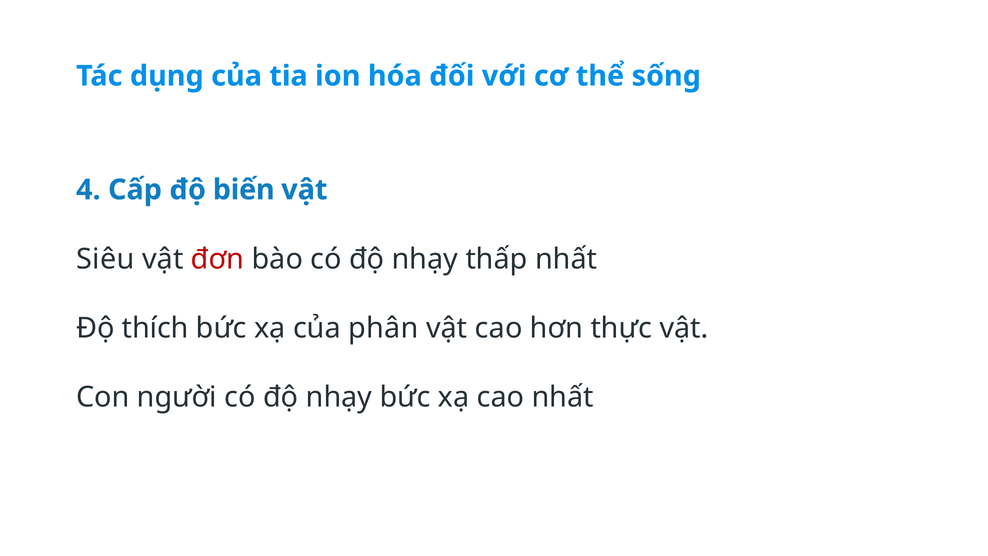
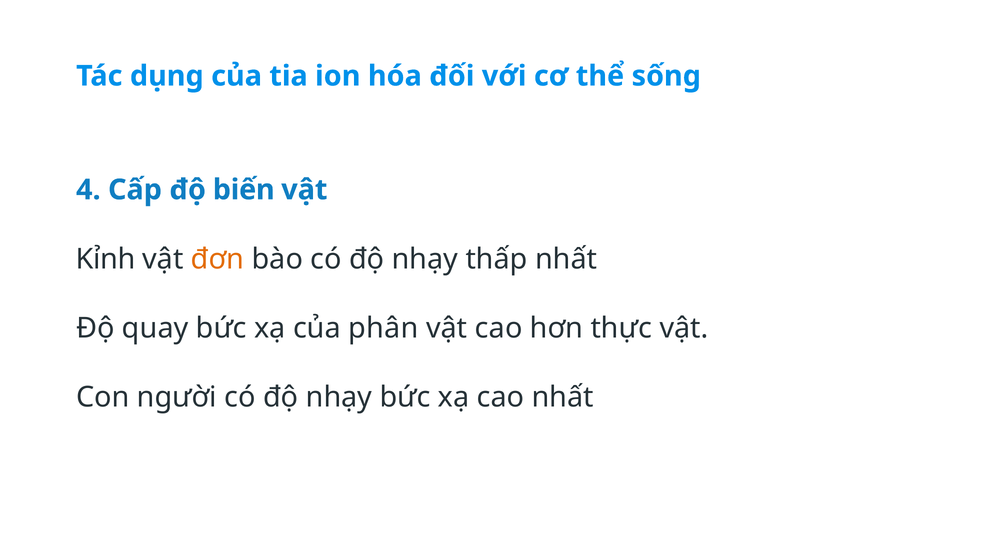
Siêu: Siêu -> Kỉnh
đơn colour: red -> orange
thích: thích -> quay
